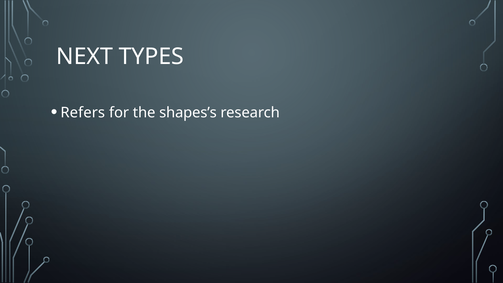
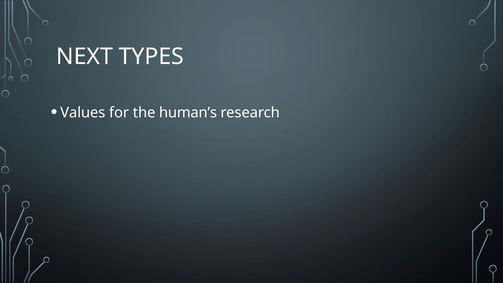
Refers: Refers -> Values
shapes’s: shapes’s -> human’s
